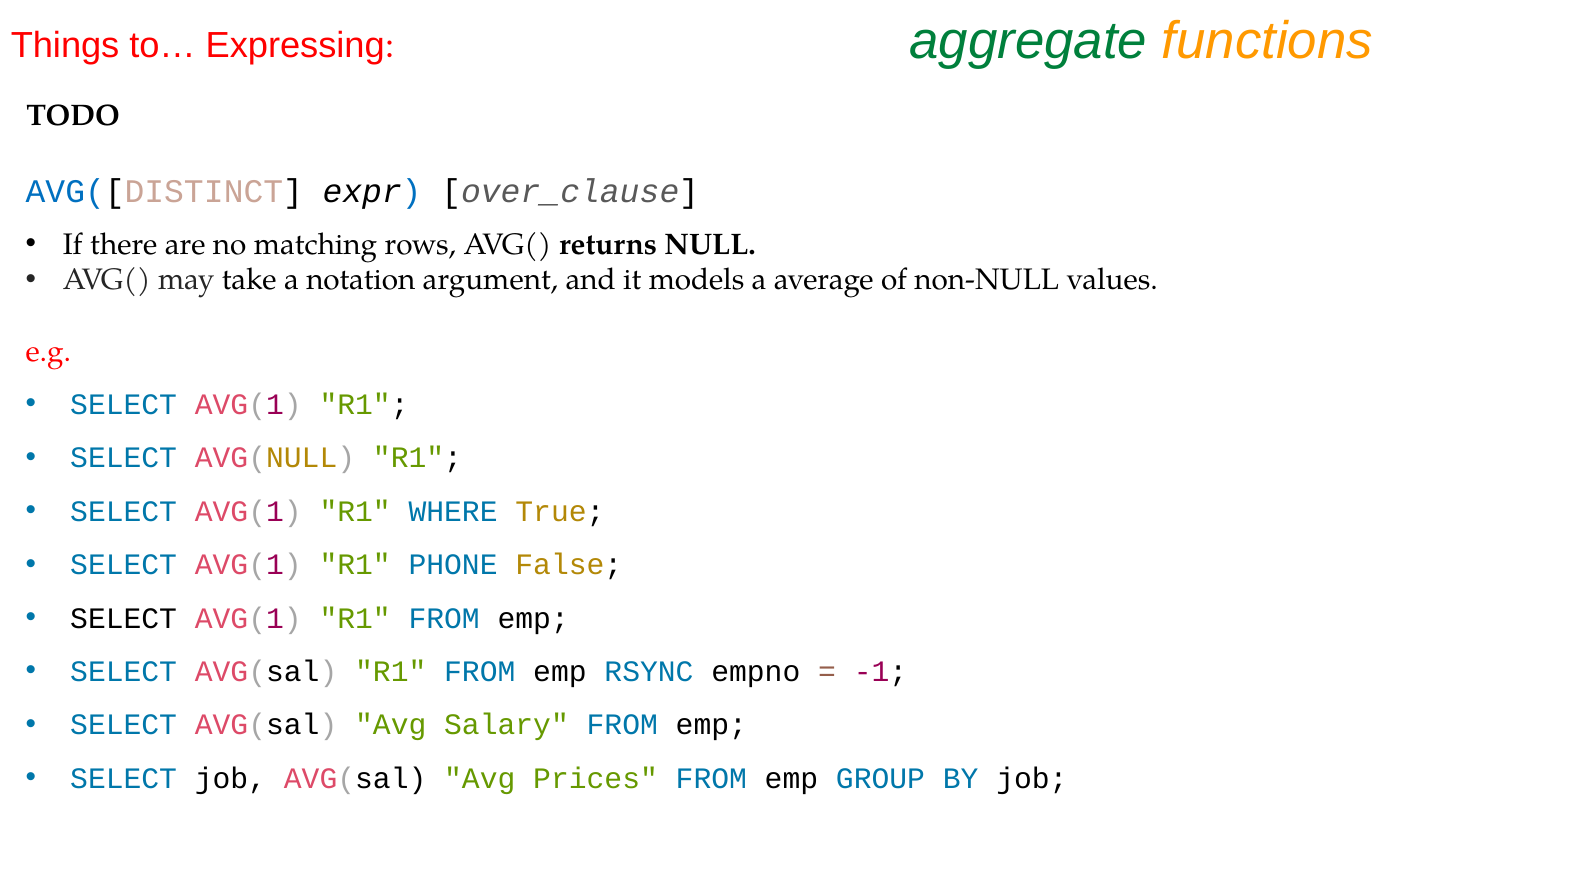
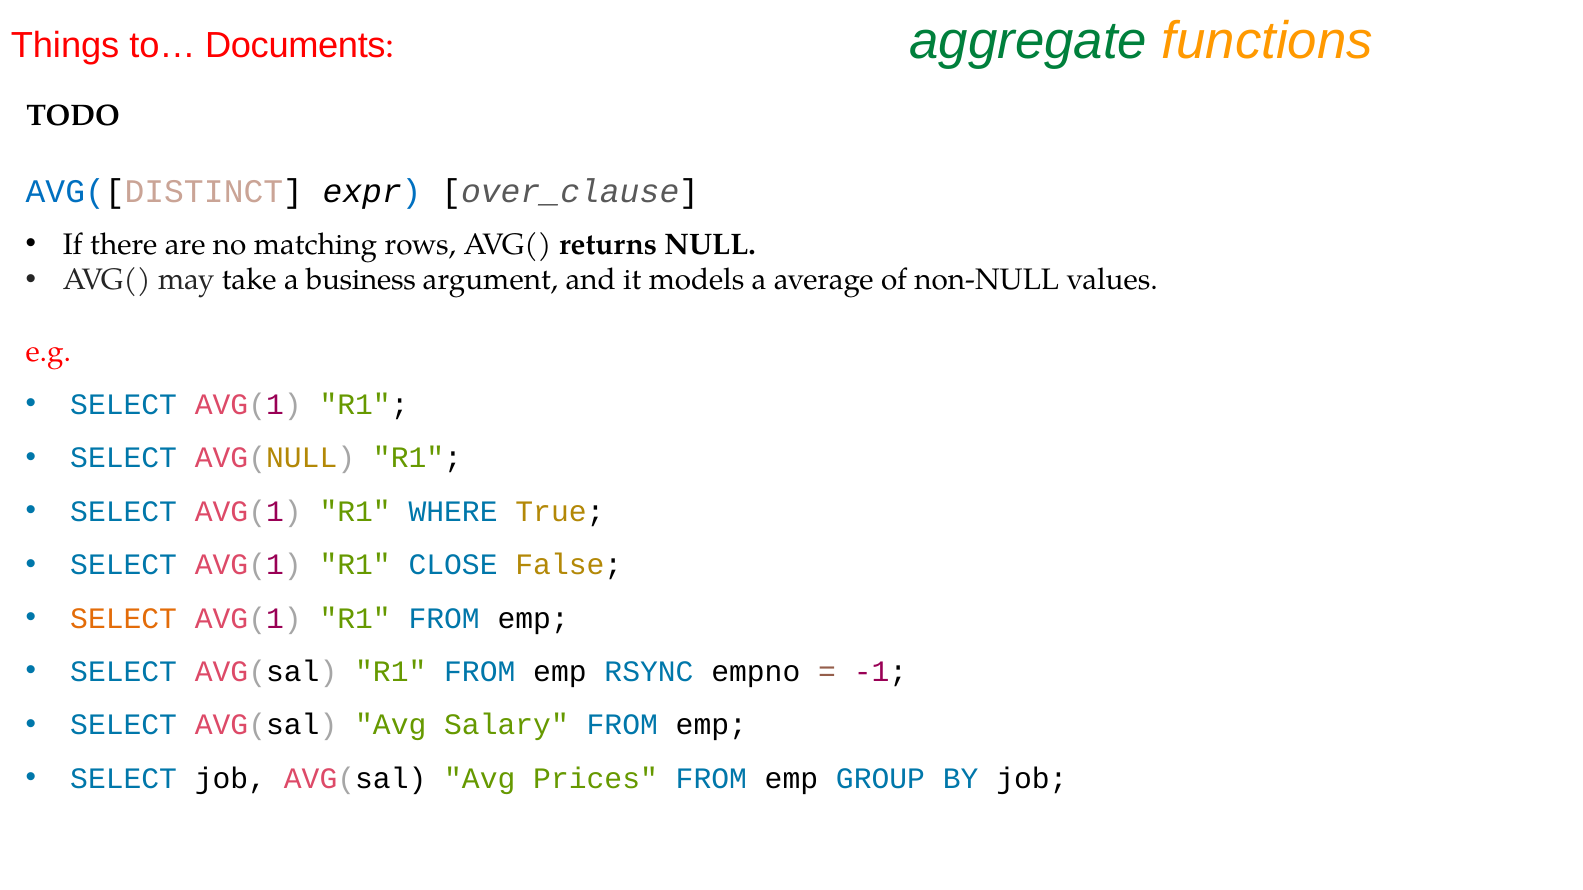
Expressing: Expressing -> Documents
notation: notation -> business
PHONE: PHONE -> CLOSE
SELECT at (124, 619) colour: black -> orange
